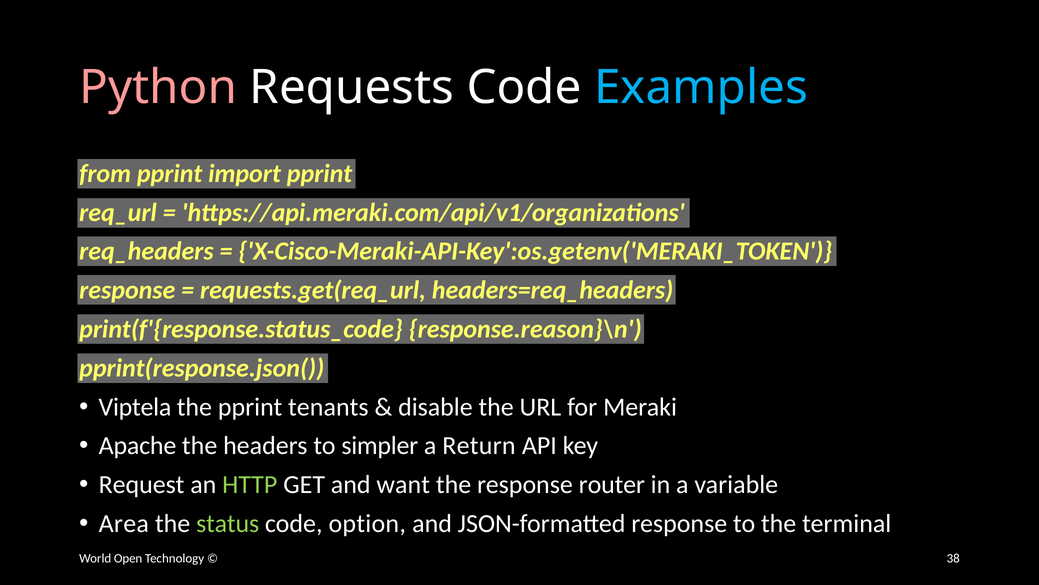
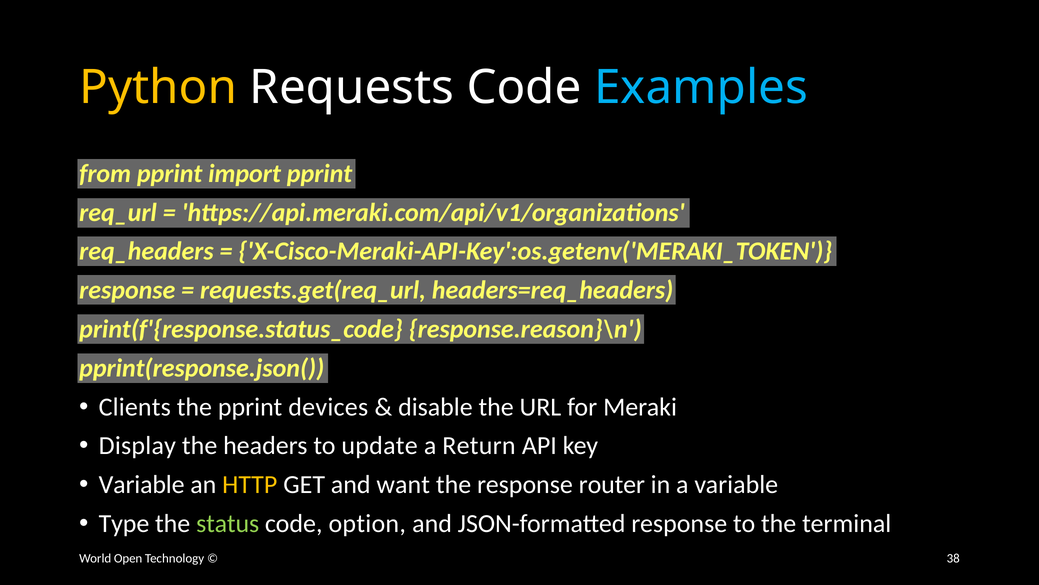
Python colour: pink -> yellow
Viptela: Viptela -> Clients
tenants: tenants -> devices
Apache: Apache -> Display
simpler: simpler -> update
Request at (142, 484): Request -> Variable
HTTP colour: light green -> yellow
Area: Area -> Type
